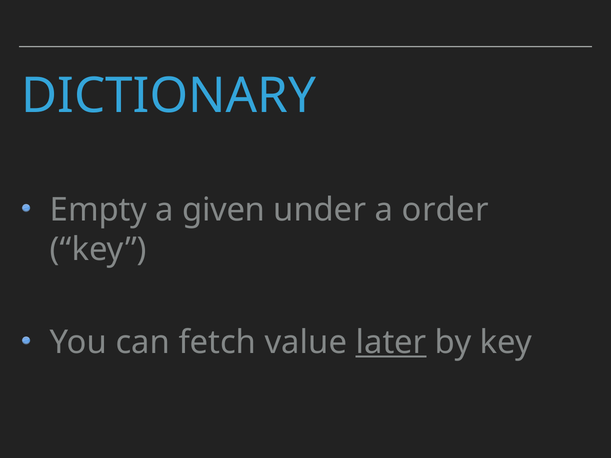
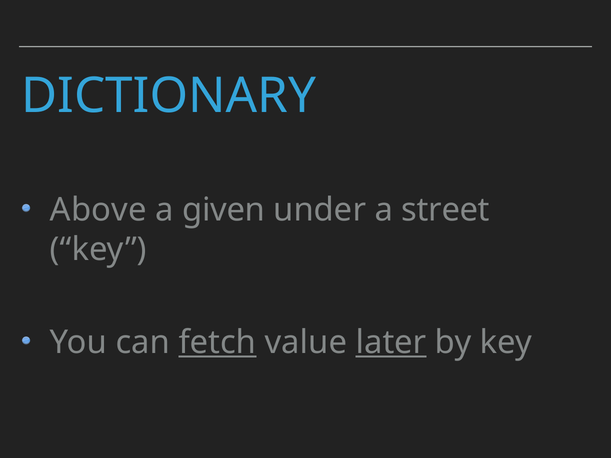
Empty: Empty -> Above
order: order -> street
fetch underline: none -> present
